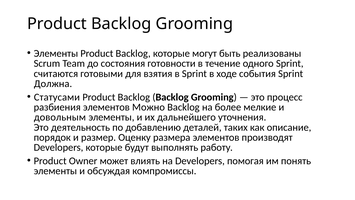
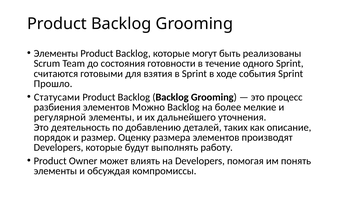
Должна: Должна -> Прошло
довольным: довольным -> регулярной
